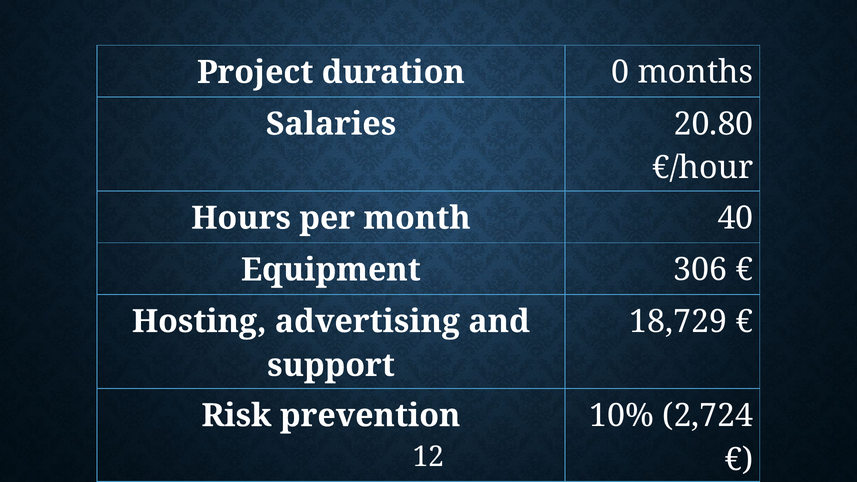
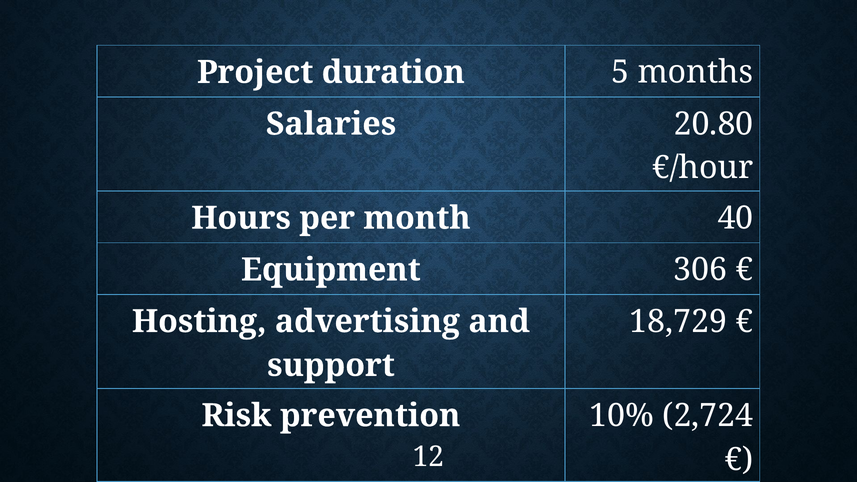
0: 0 -> 5
